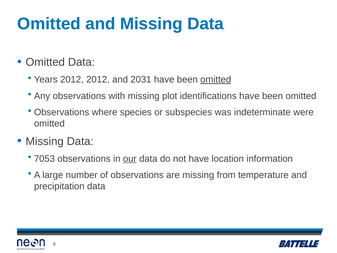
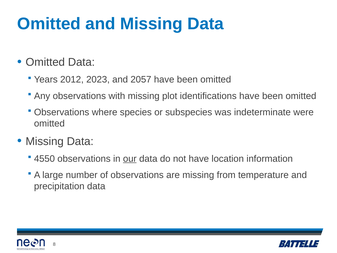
2012 2012: 2012 -> 2023
2031: 2031 -> 2057
omitted at (216, 80) underline: present -> none
7053: 7053 -> 4550
